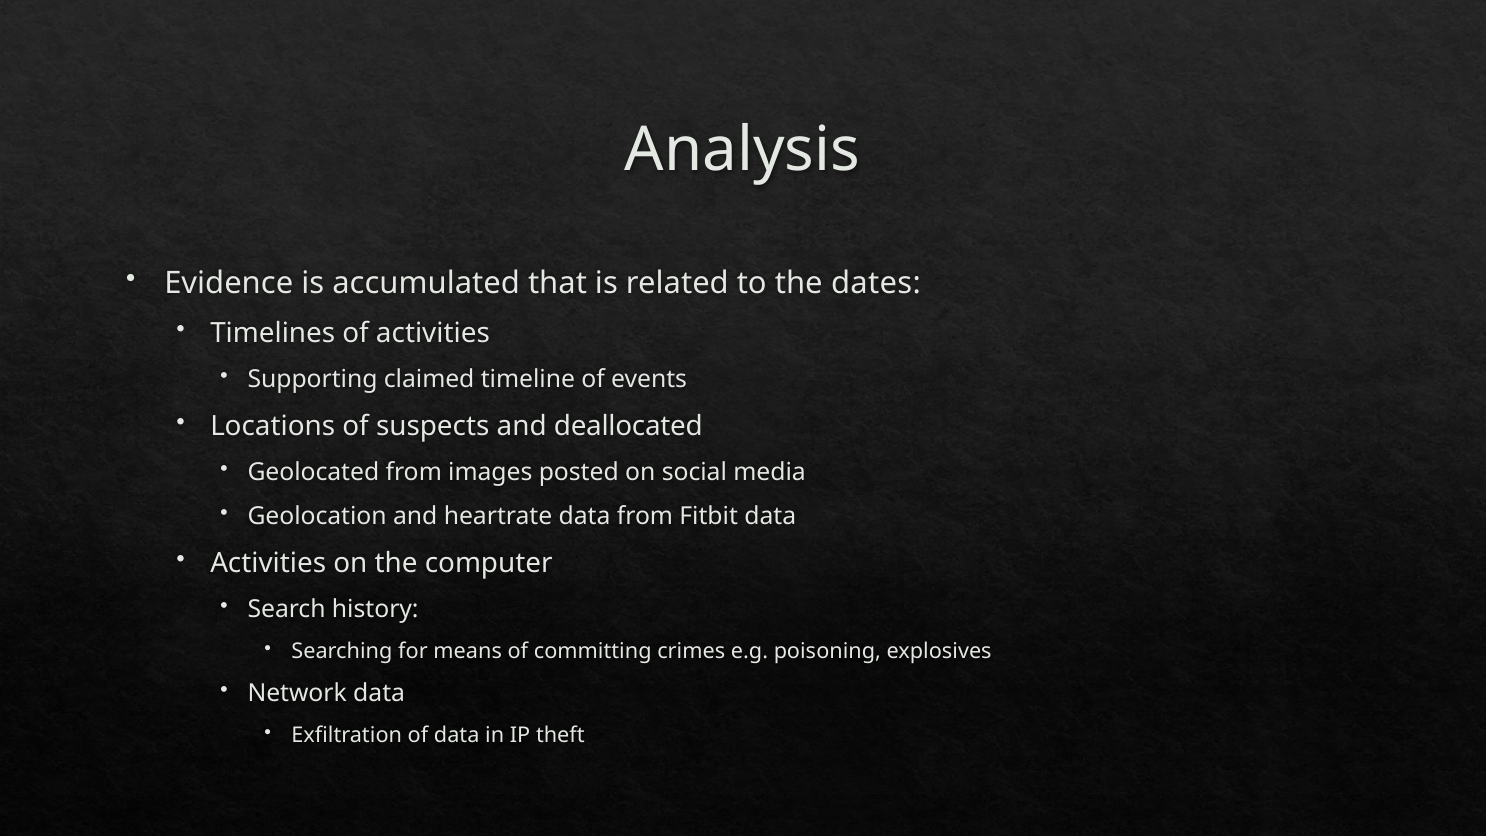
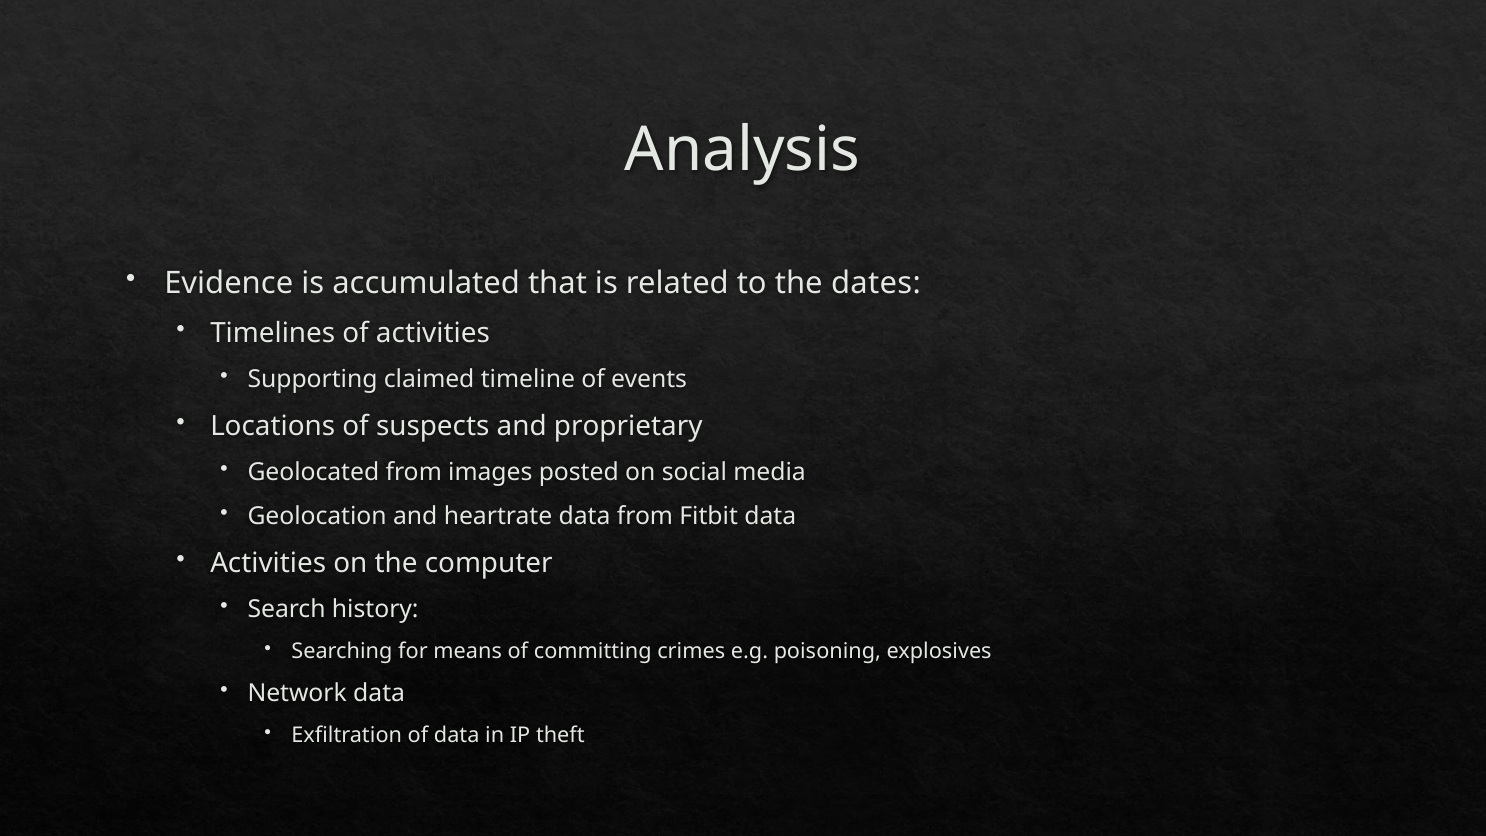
deallocated: deallocated -> proprietary
